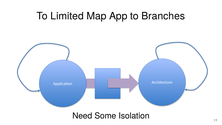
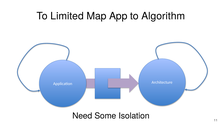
Branches: Branches -> Algorithm
